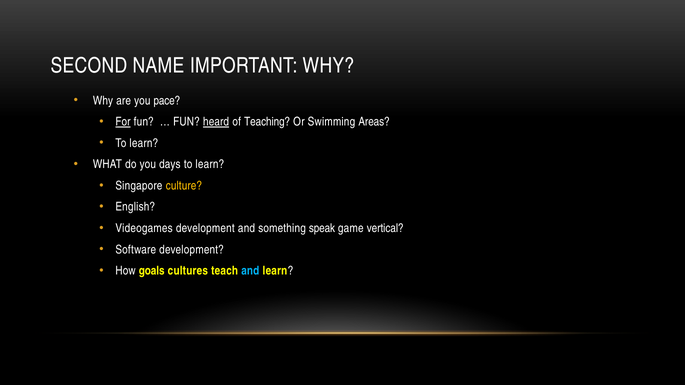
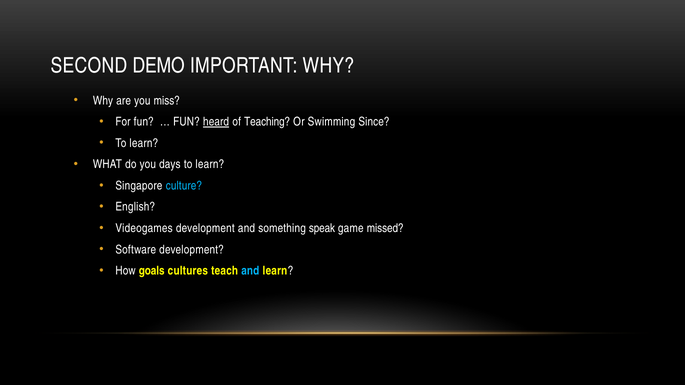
NAME: NAME -> DEMO
pace: pace -> miss
For underline: present -> none
Areas: Areas -> Since
culture colour: yellow -> light blue
vertical: vertical -> missed
